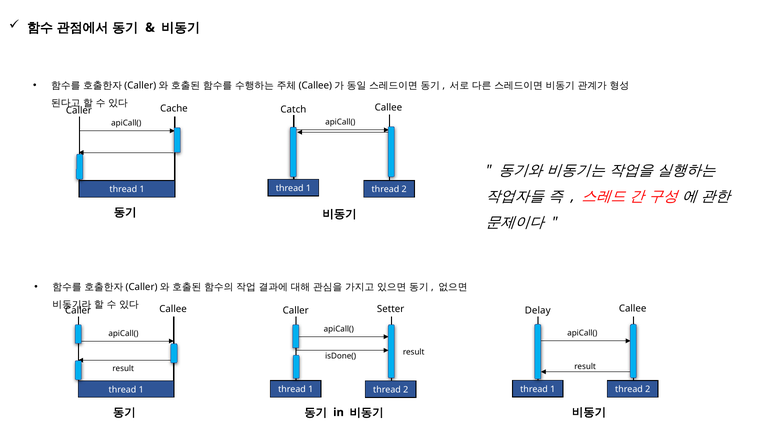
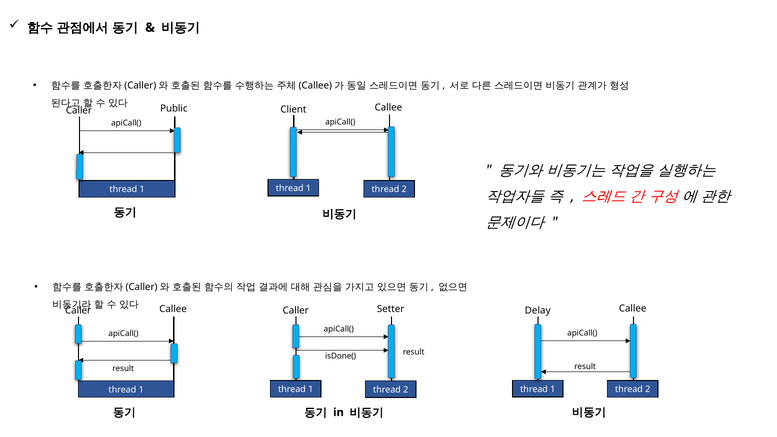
Catch: Catch -> Client
Cache: Cache -> Public
